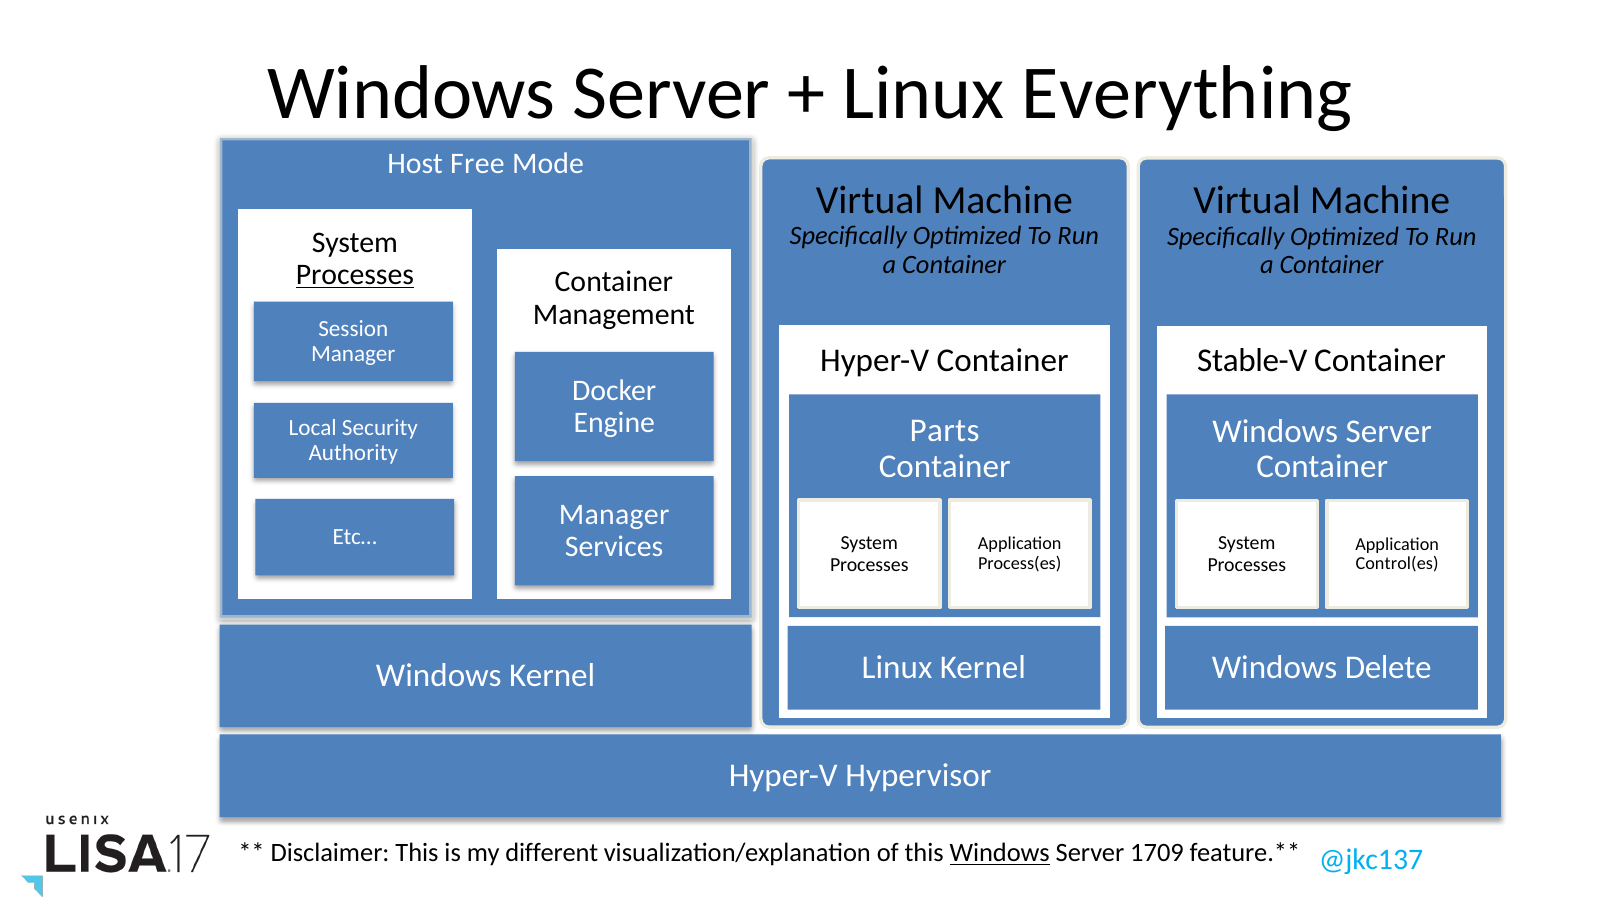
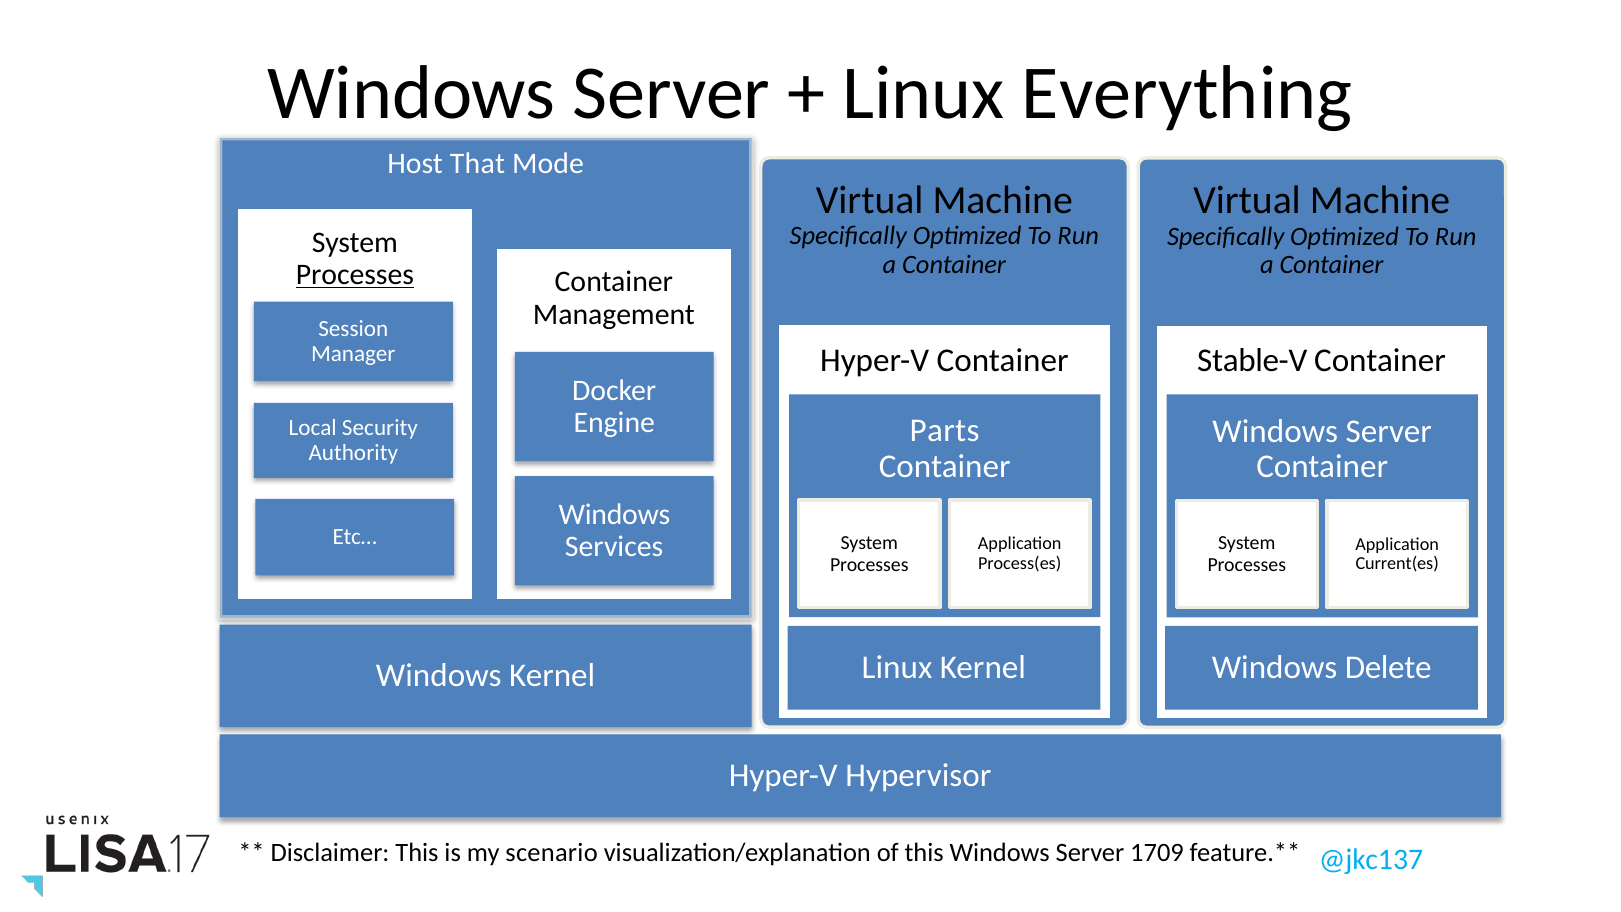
Free: Free -> That
Manager at (614, 514): Manager -> Windows
Control(es: Control(es -> Current(es
different: different -> scenario
Windows at (1000, 853) underline: present -> none
